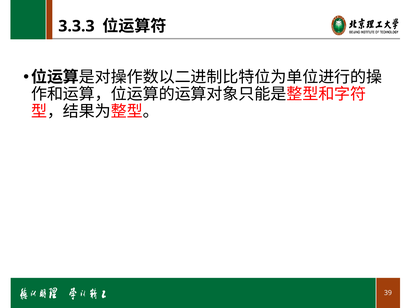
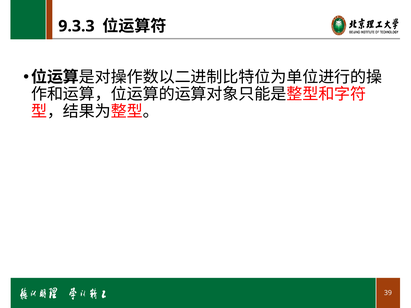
3.3.3: 3.3.3 -> 9.3.3
